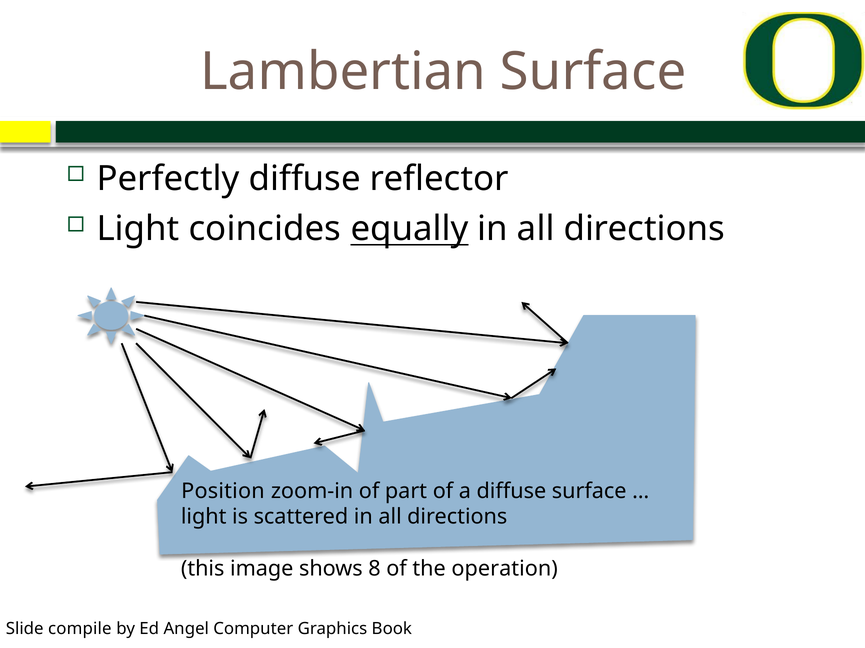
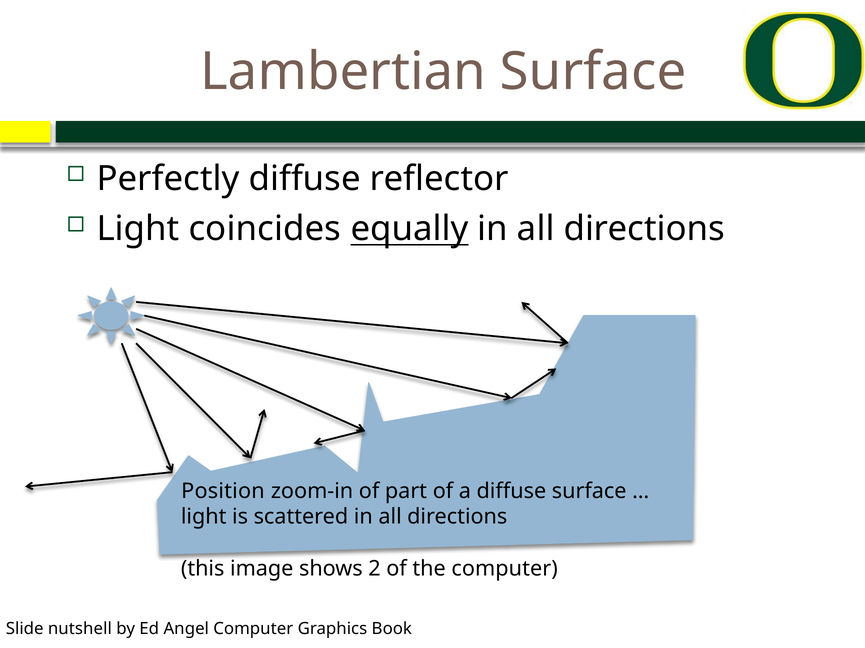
8: 8 -> 2
the operation: operation -> computer
compile: compile -> nutshell
